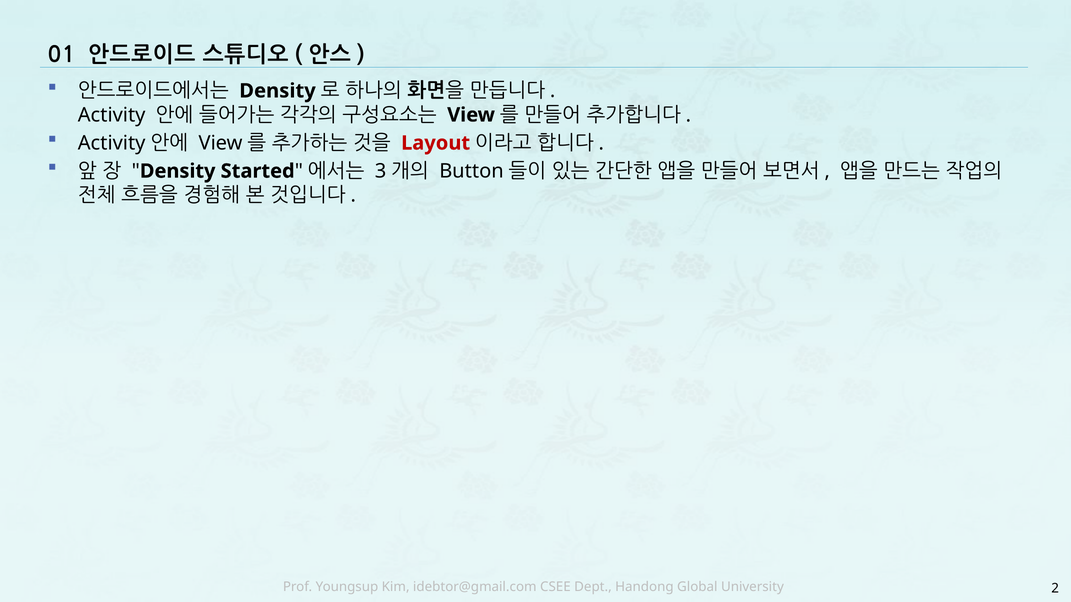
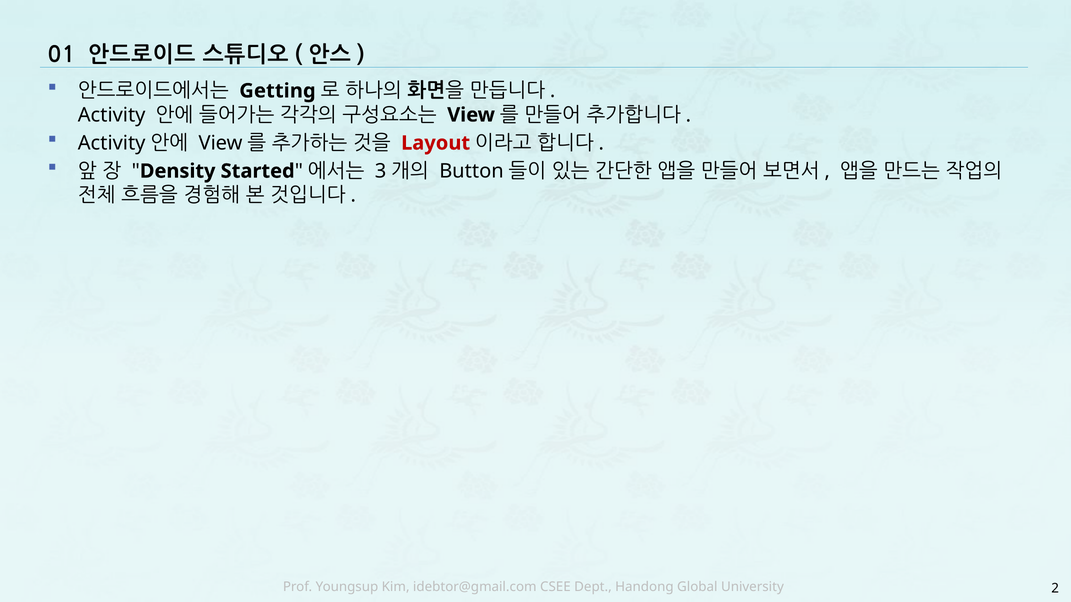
Density at (278, 91): Density -> Getting
